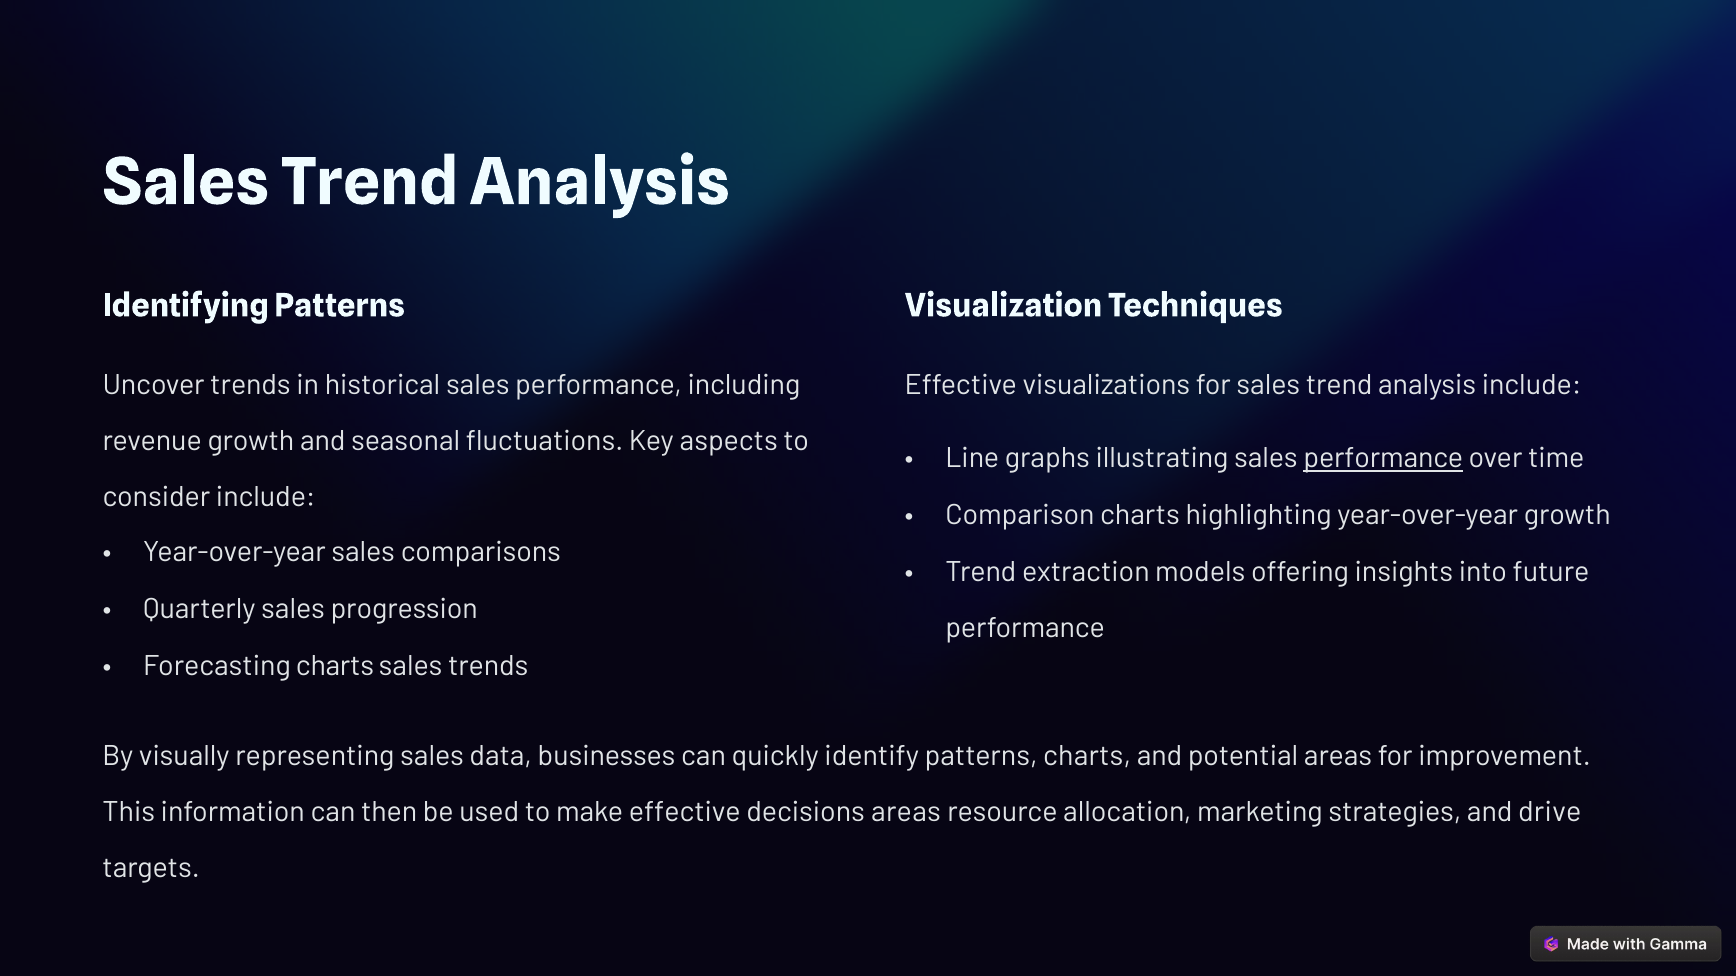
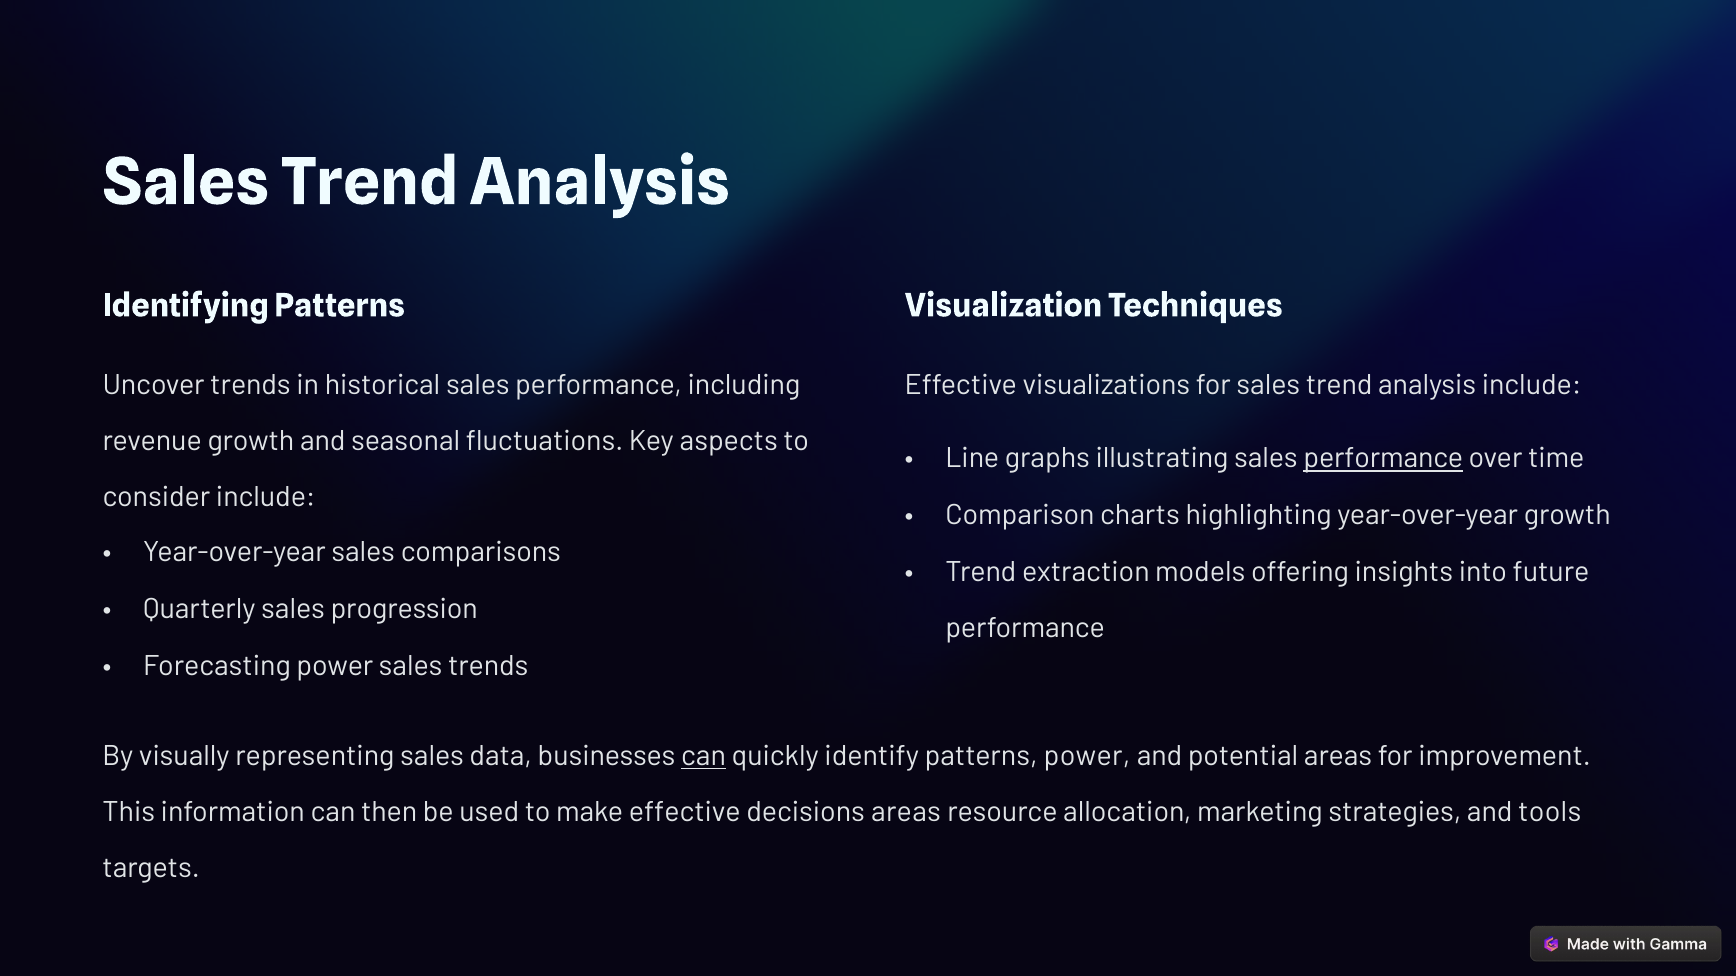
Forecasting charts: charts -> power
can at (703, 757) underline: none -> present
patterns charts: charts -> power
drive: drive -> tools
